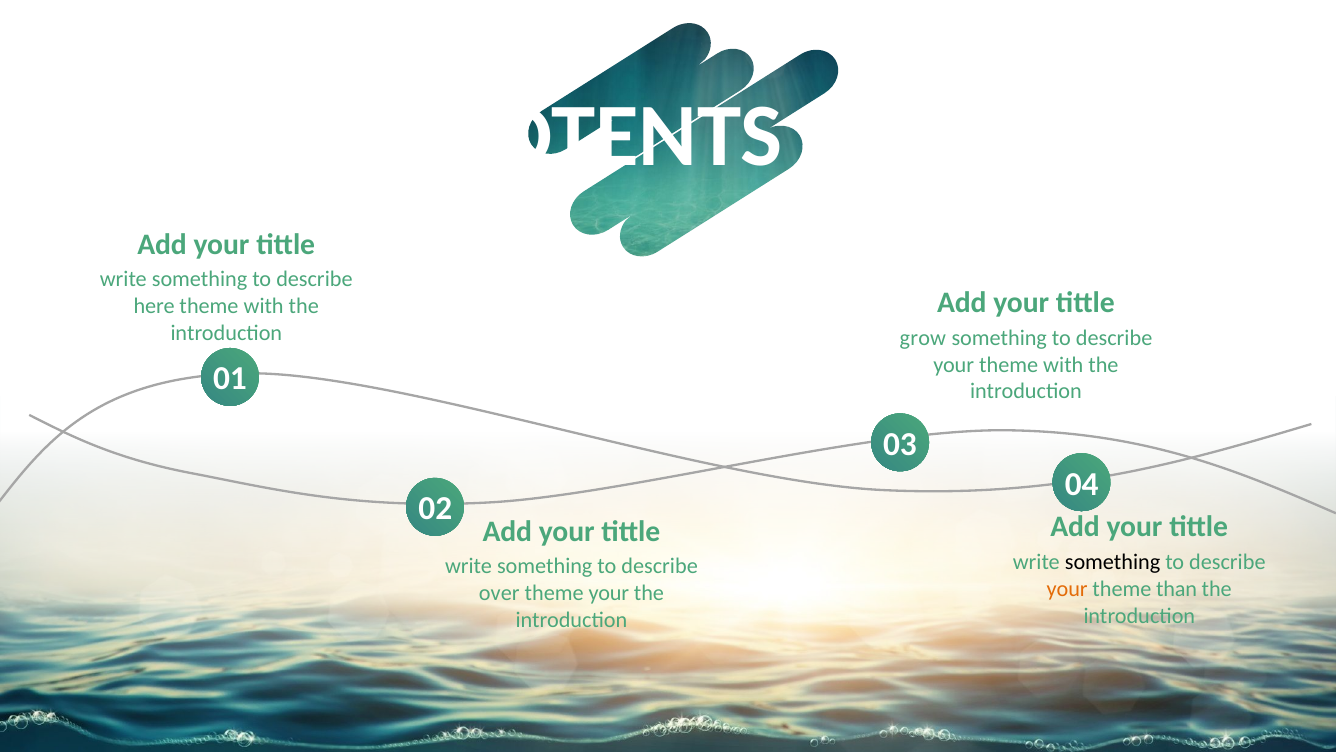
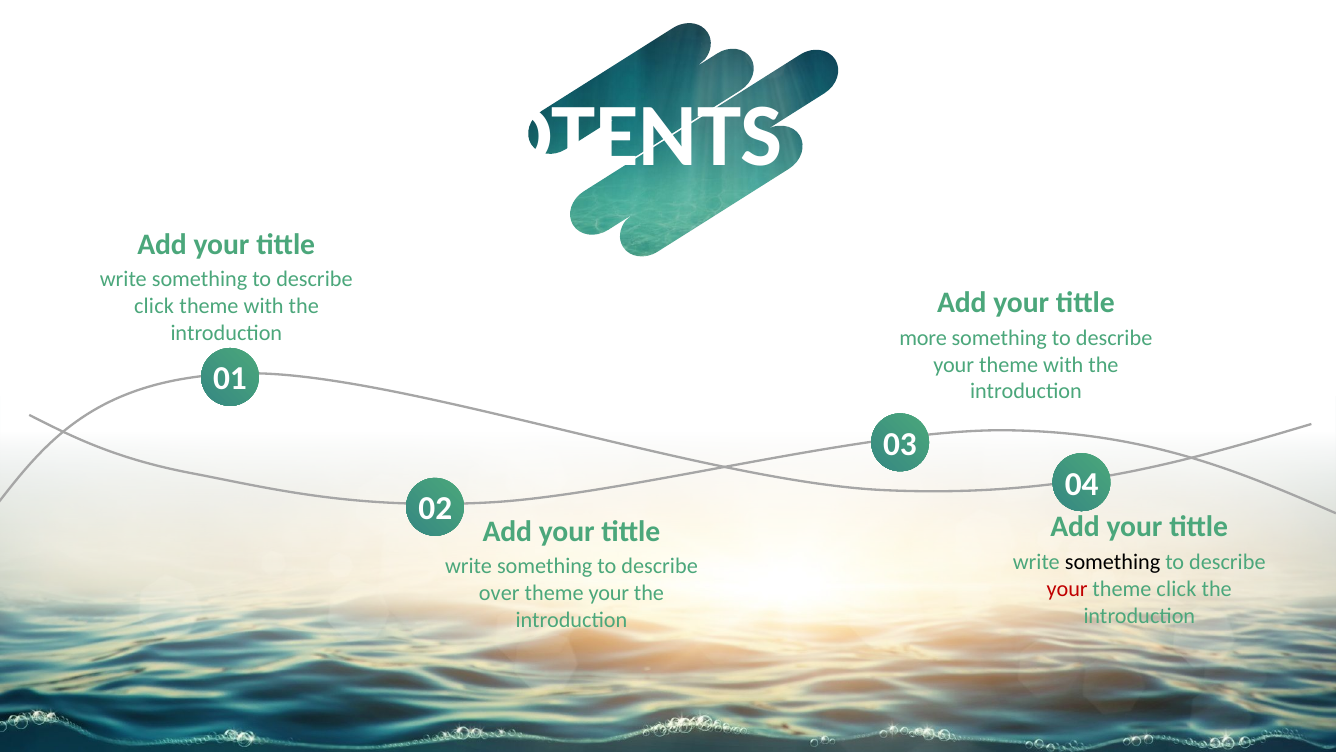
here at (154, 306): here -> click
grow: grow -> more
your at (1067, 589) colour: orange -> red
theme than: than -> click
